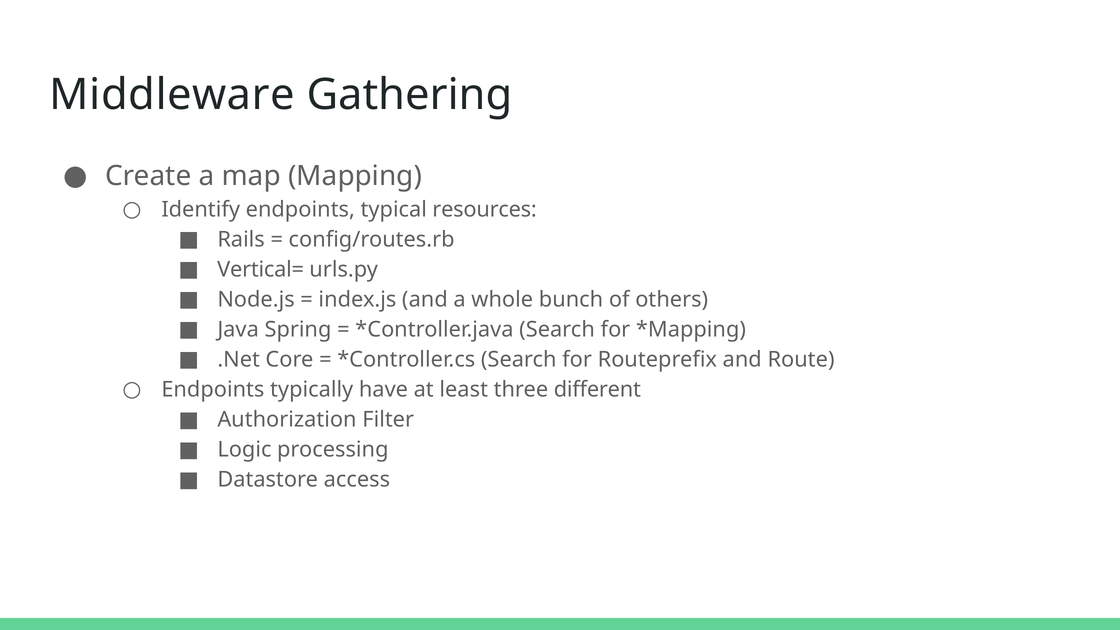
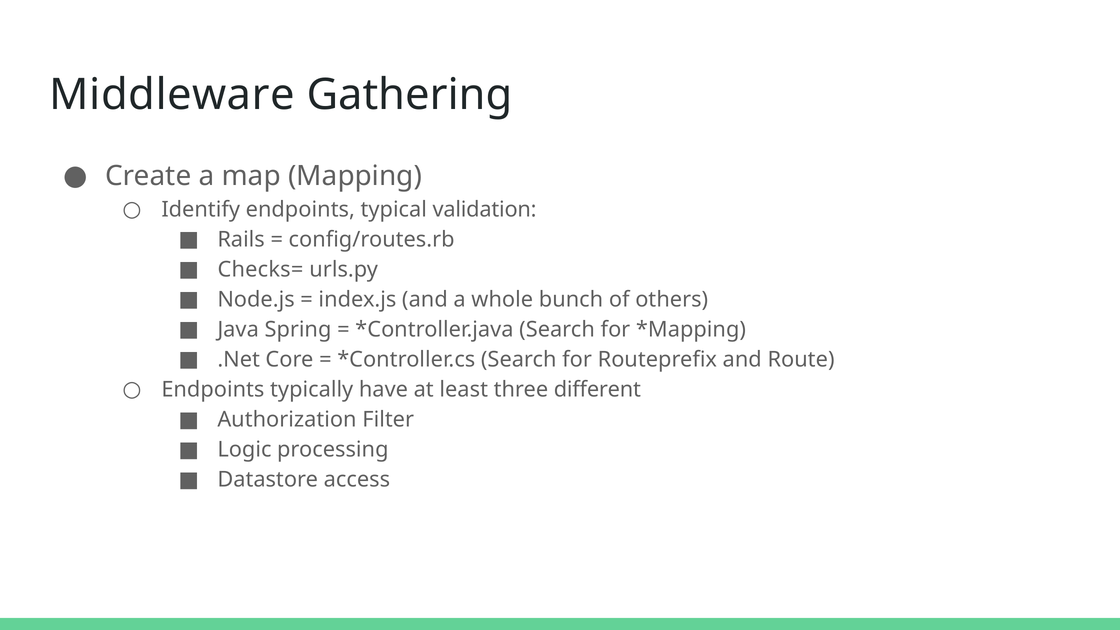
resources: resources -> validation
Vertical=: Vertical= -> Checks=
